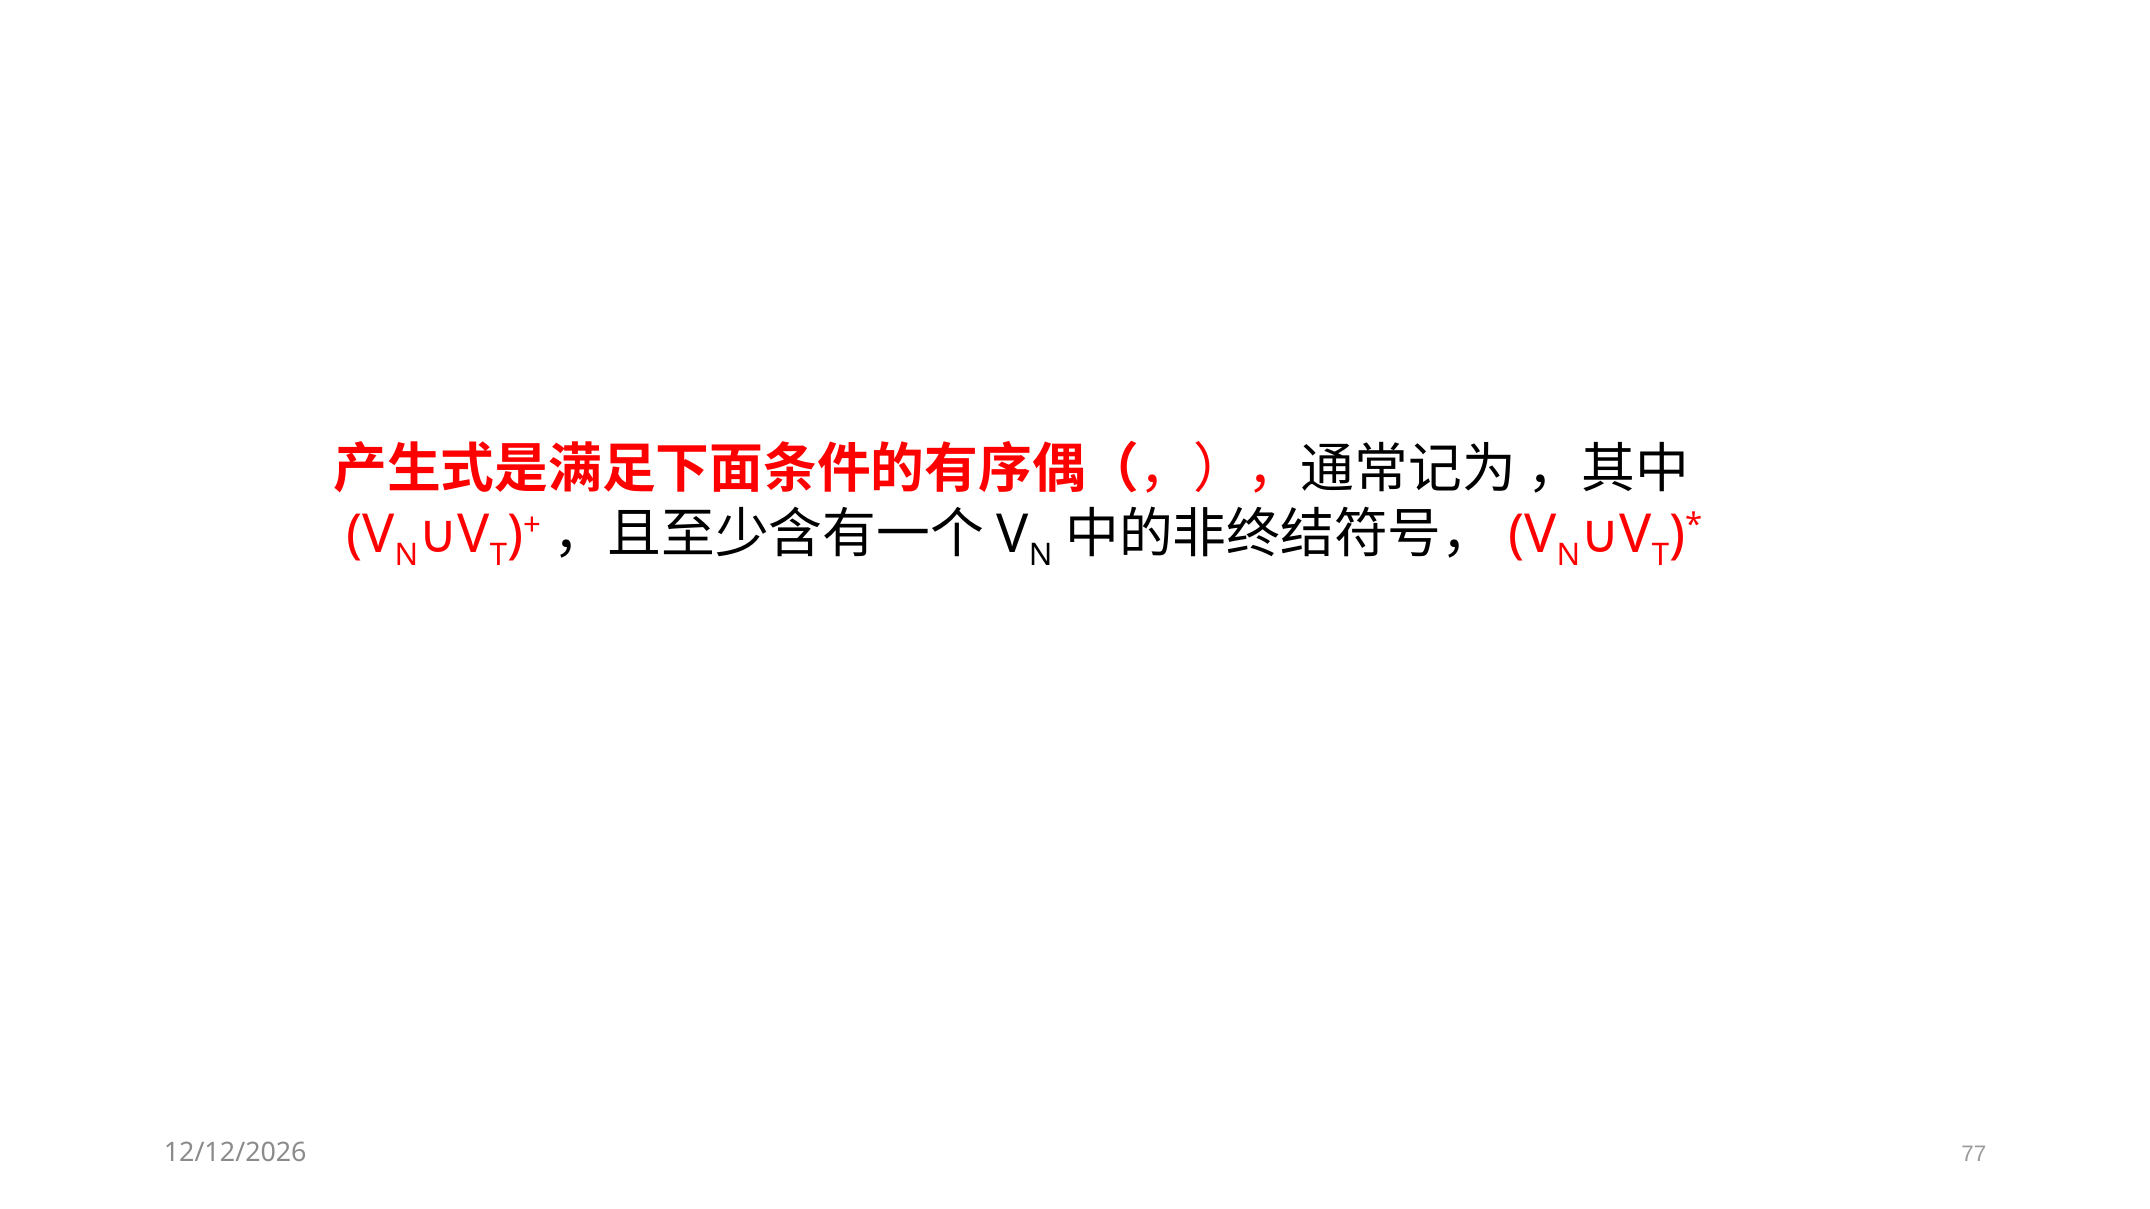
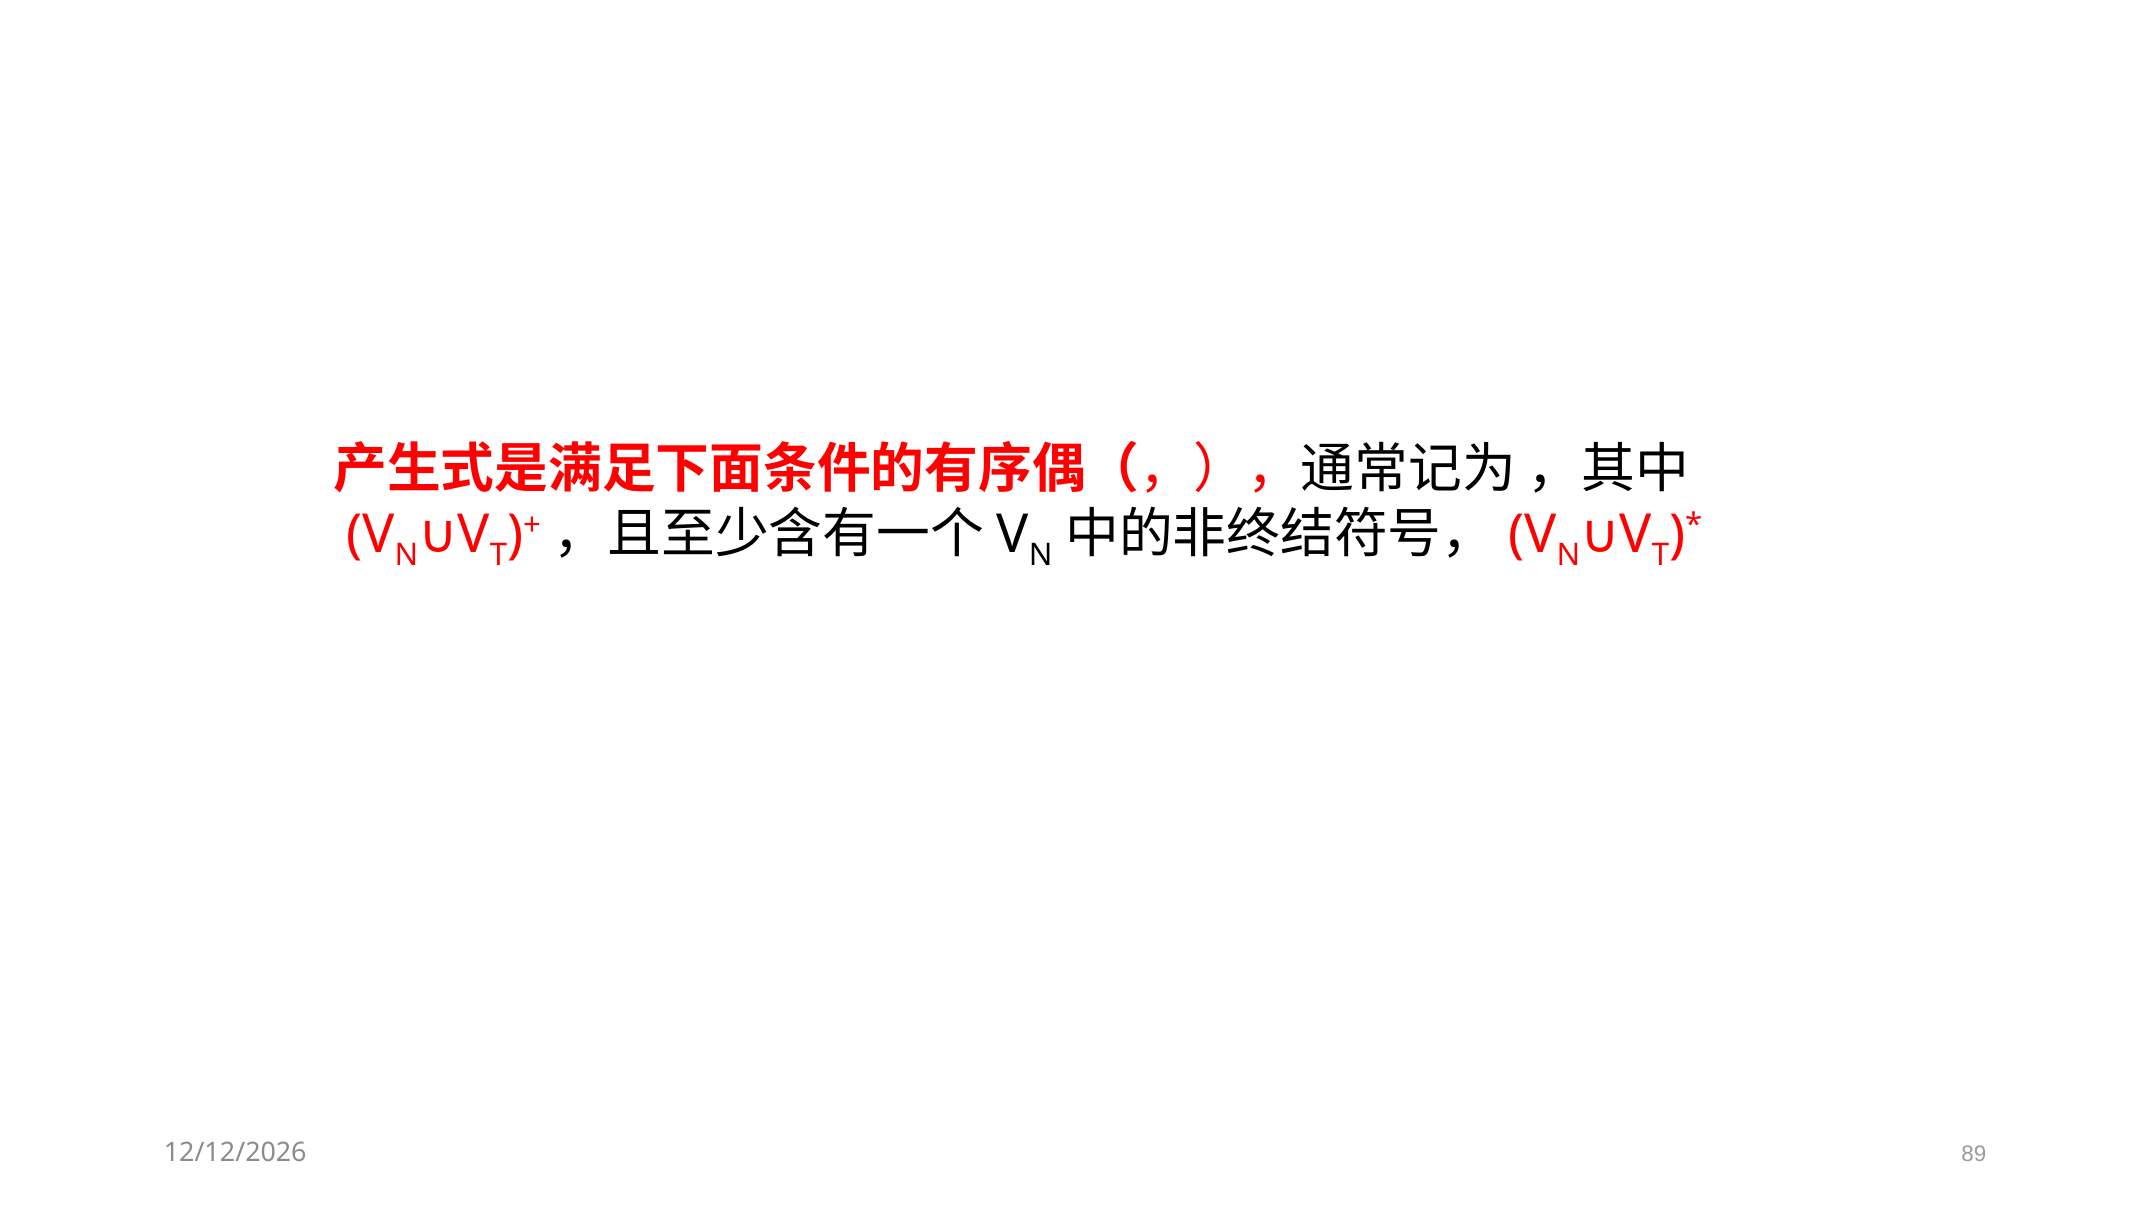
77: 77 -> 89
